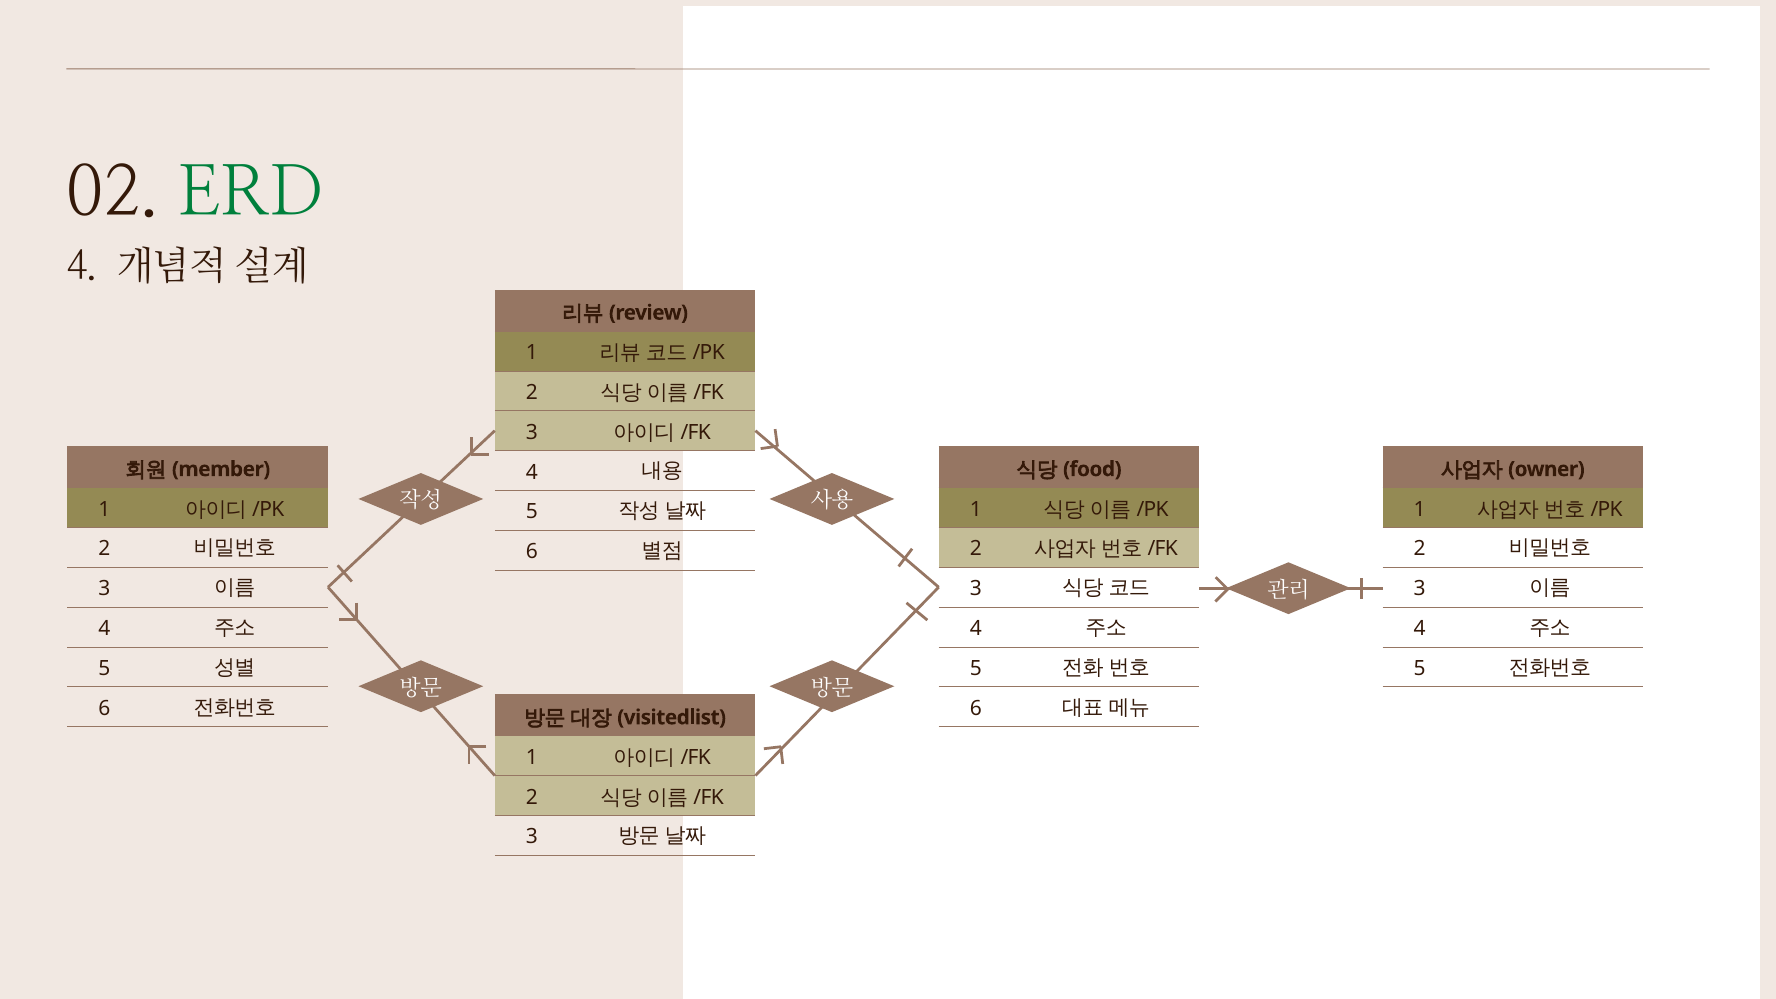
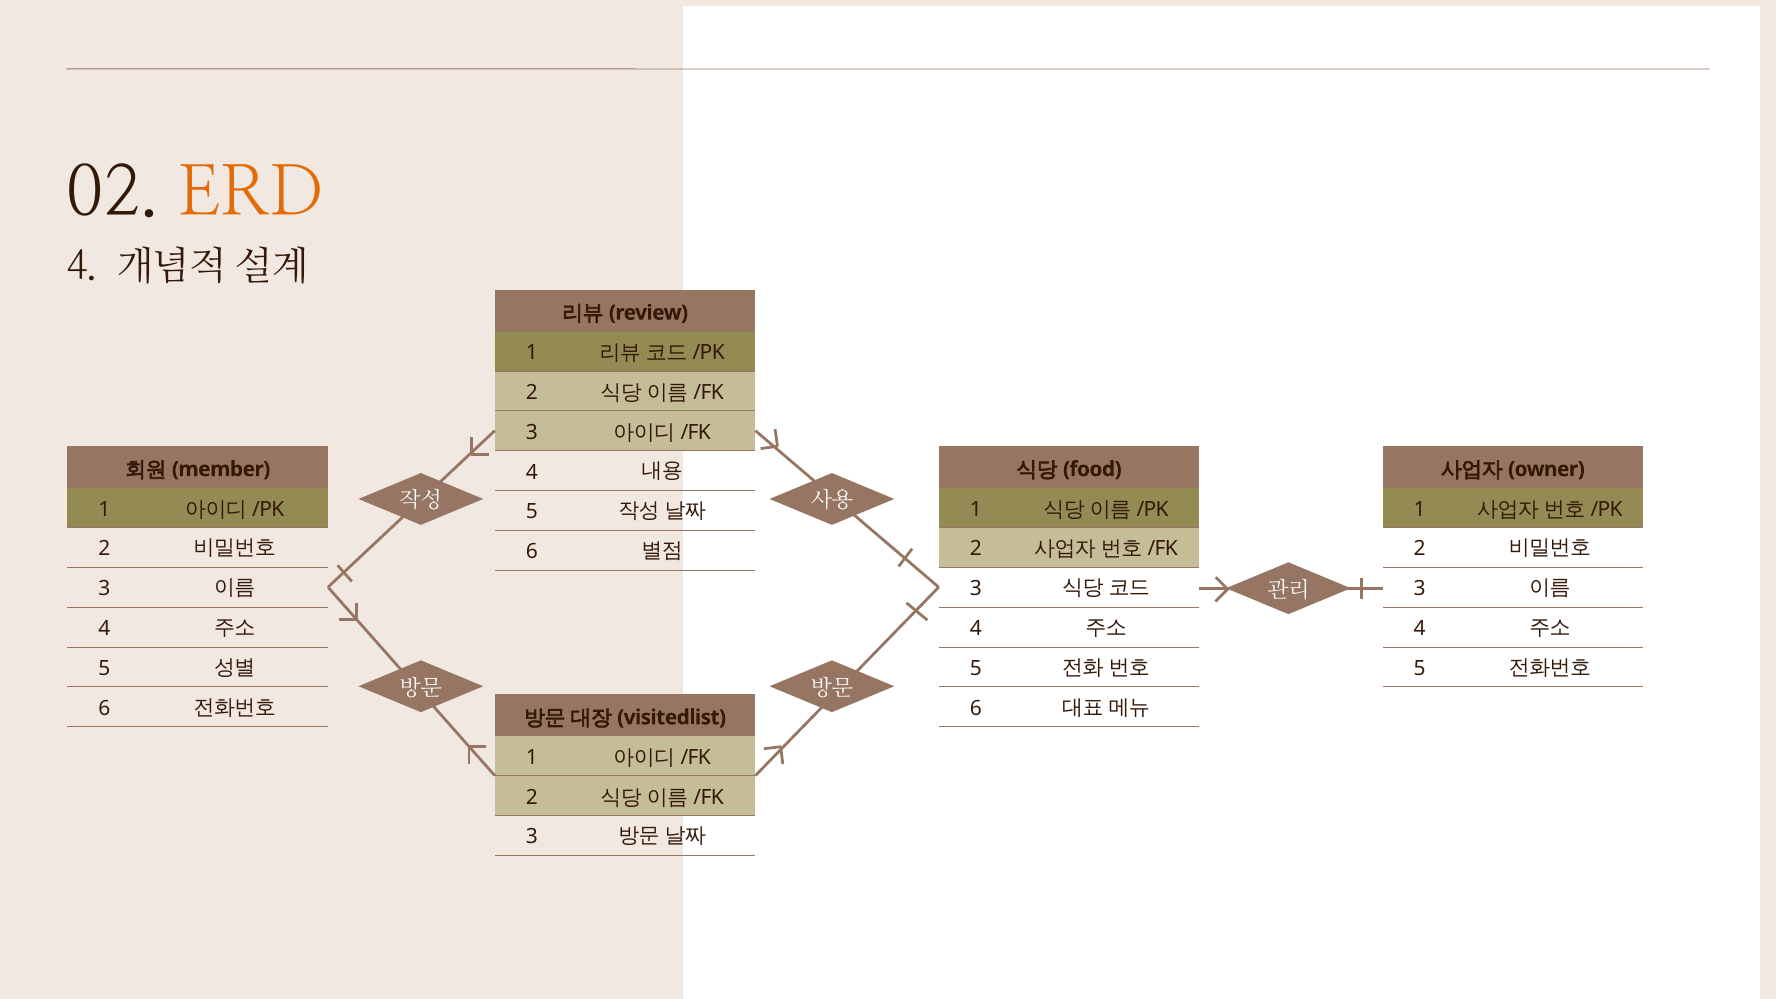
ERD colour: green -> orange
